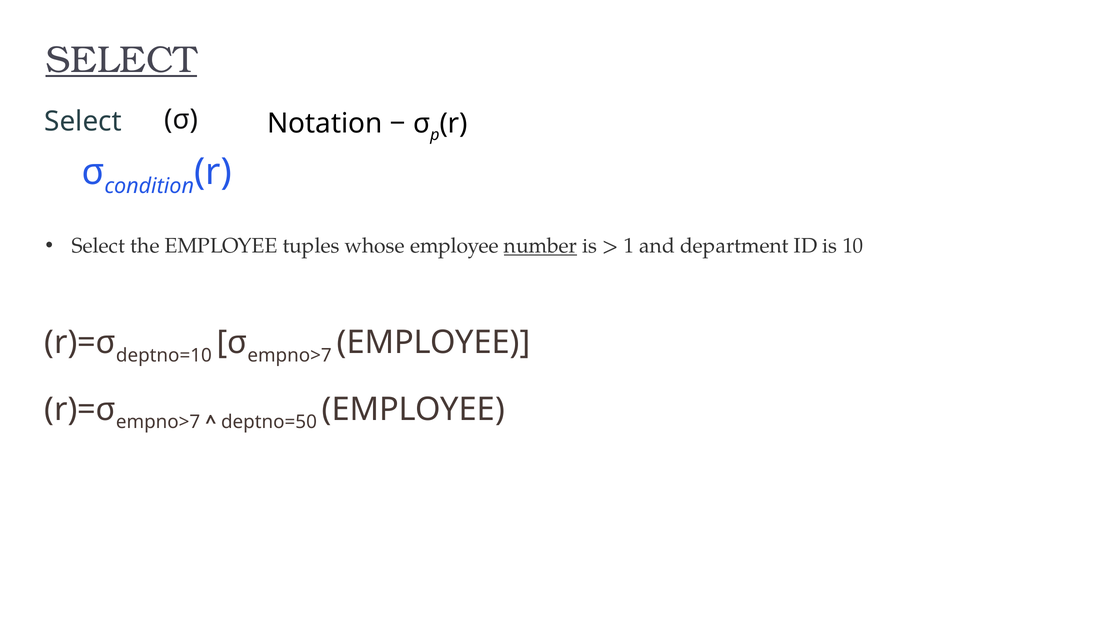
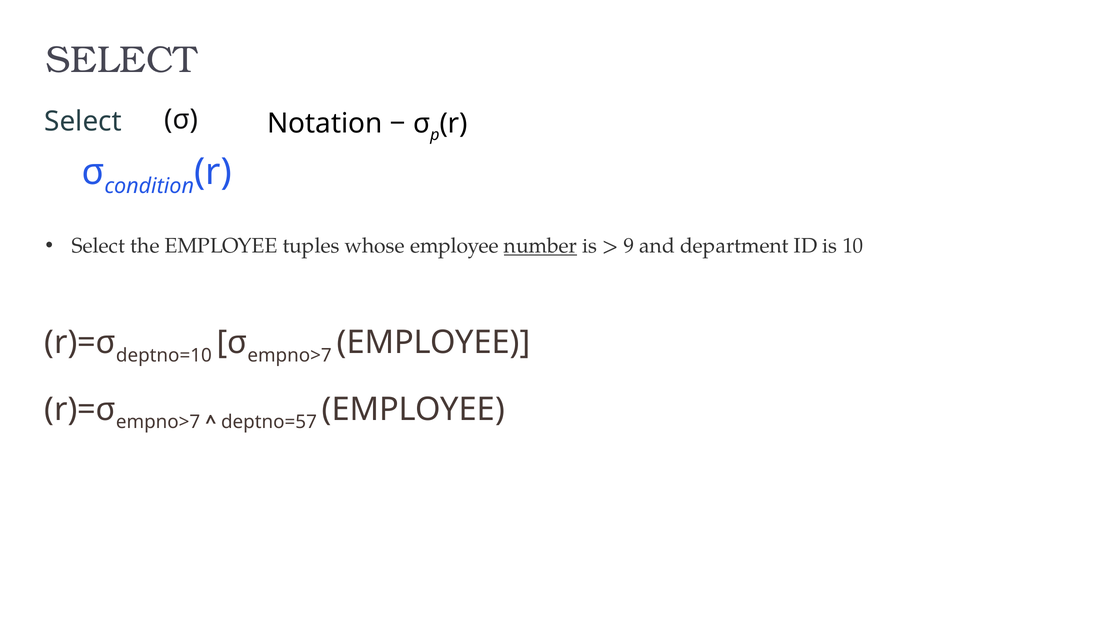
SELECT at (121, 60) underline: present -> none
1: 1 -> 9
deptno=50: deptno=50 -> deptno=57
